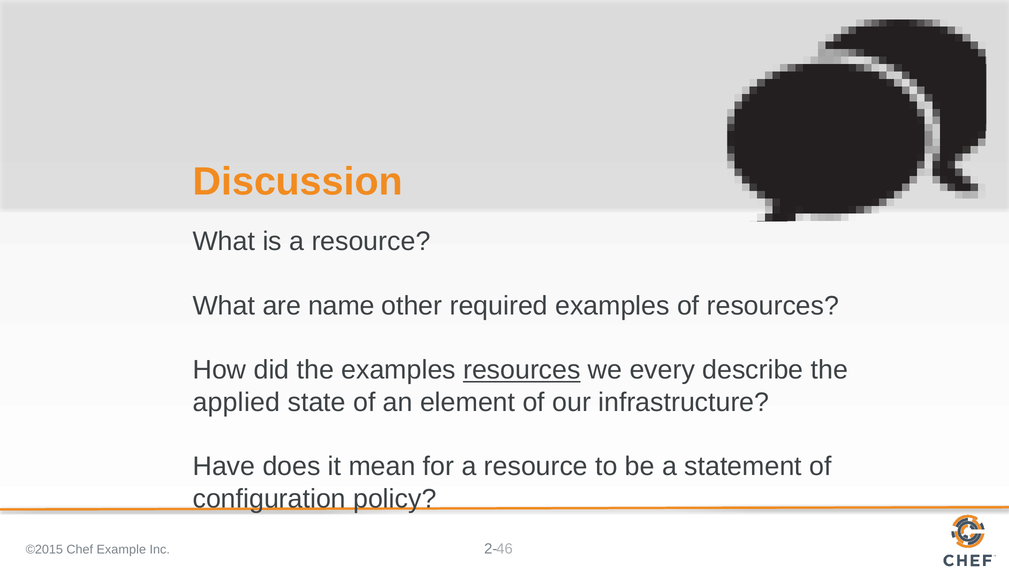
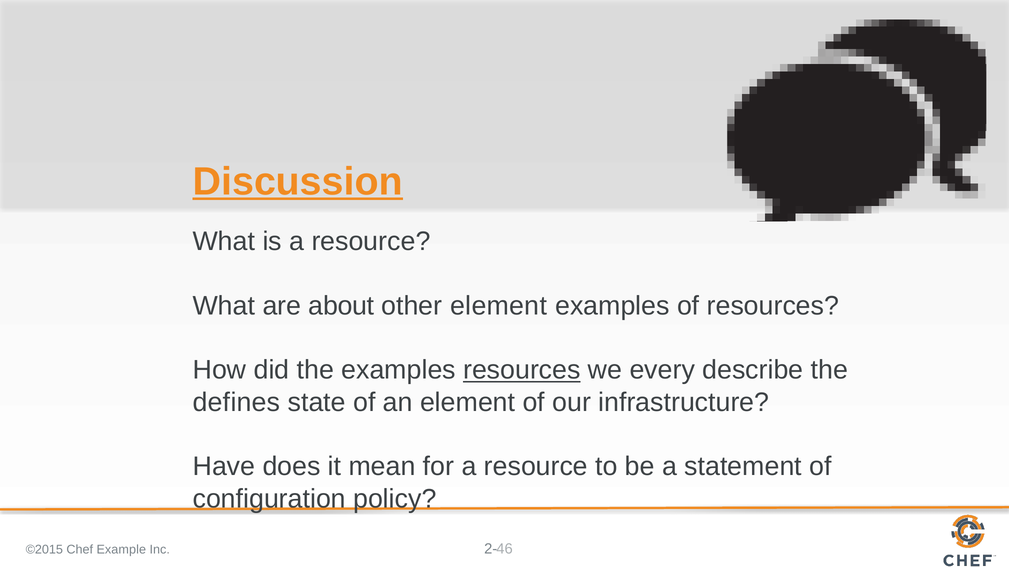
Discussion underline: none -> present
name: name -> about
other required: required -> element
applied: applied -> defines
